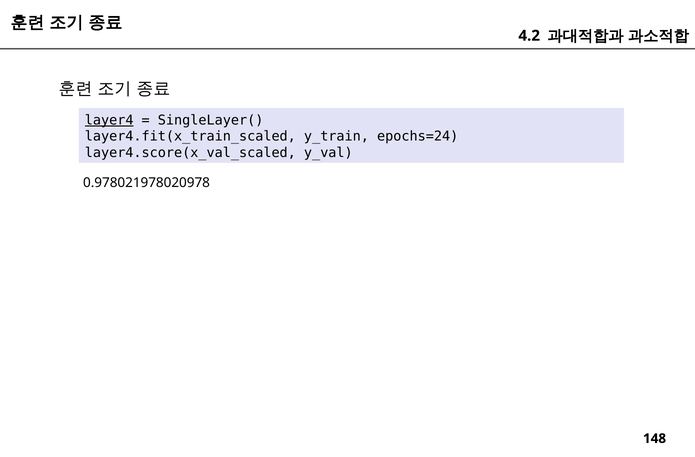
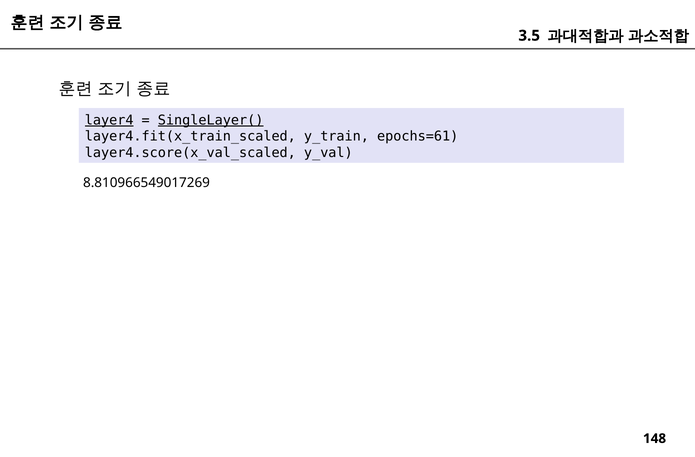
4.2: 4.2 -> 3.5
SingleLayer( underline: none -> present
epochs=24: epochs=24 -> epochs=61
0.978021978020978: 0.978021978020978 -> 8.810966549017269
